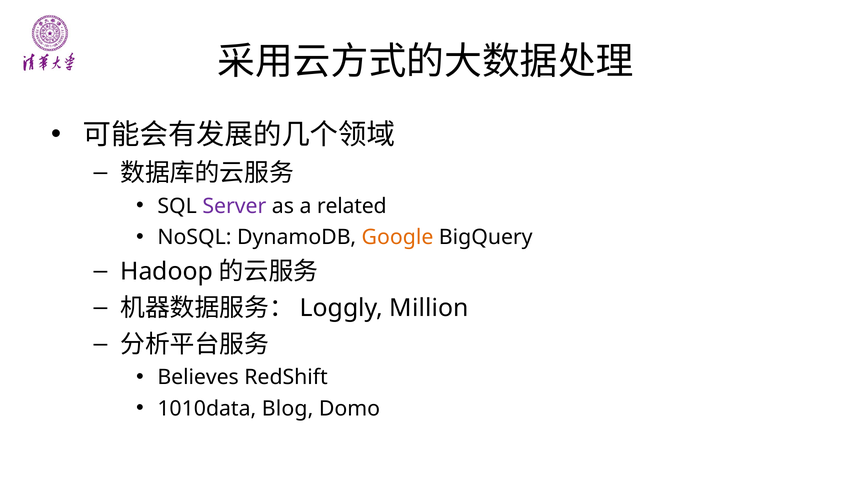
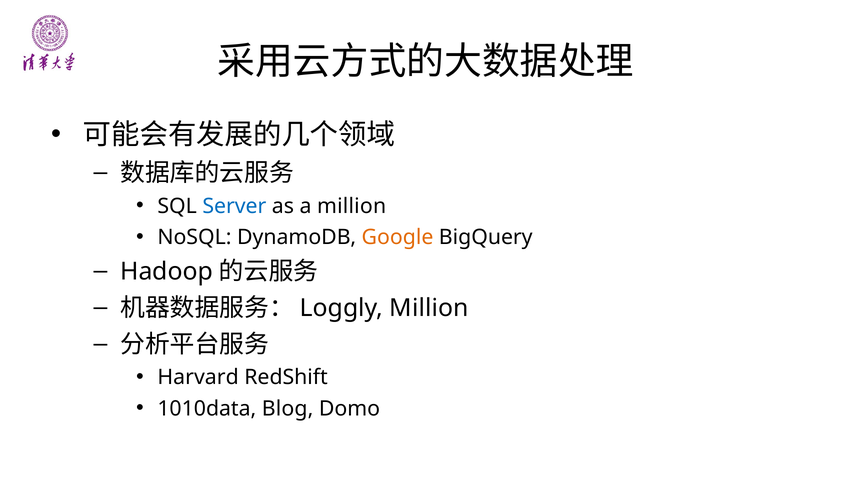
Server colour: purple -> blue
a related: related -> million
Believes: Believes -> Harvard
